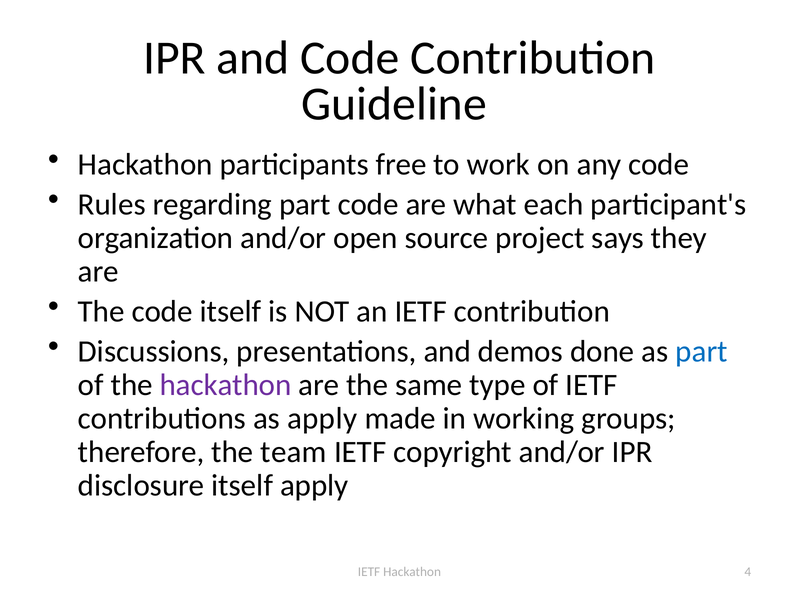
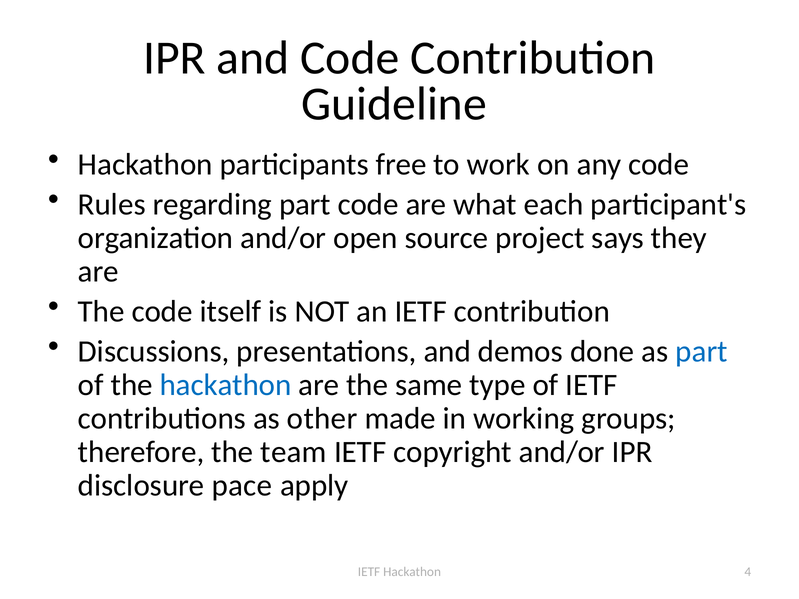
hackathon at (226, 385) colour: purple -> blue
as apply: apply -> other
disclosure itself: itself -> pace
